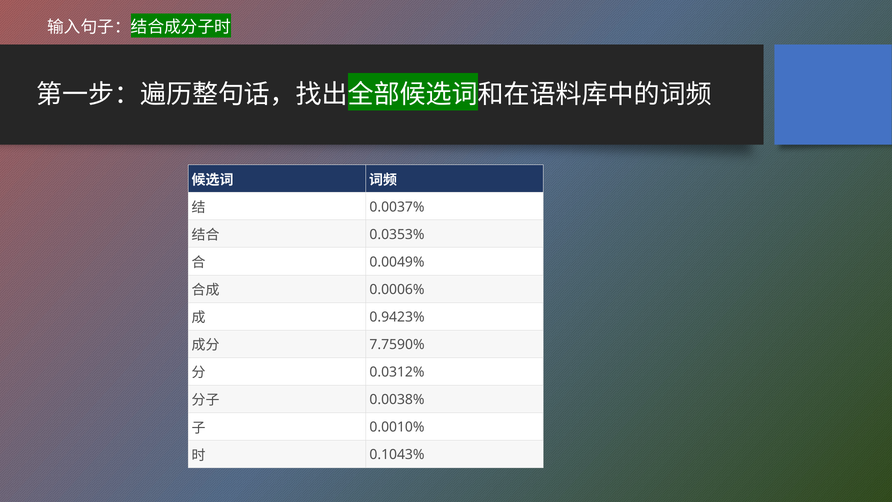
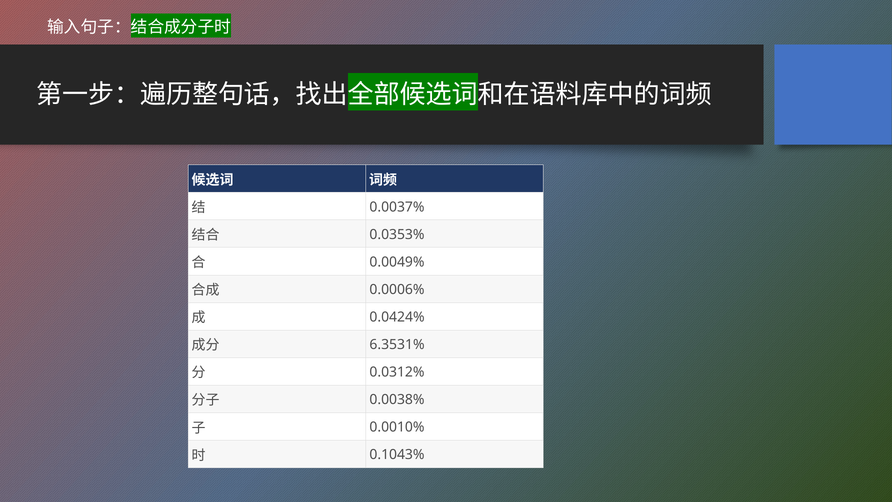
0.9423%: 0.9423% -> 0.0424%
7.7590%: 7.7590% -> 6.3531%
